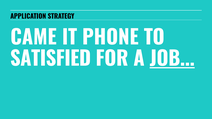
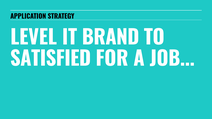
CAME: CAME -> LEVEL
PHONE: PHONE -> BRAND
JOB underline: present -> none
